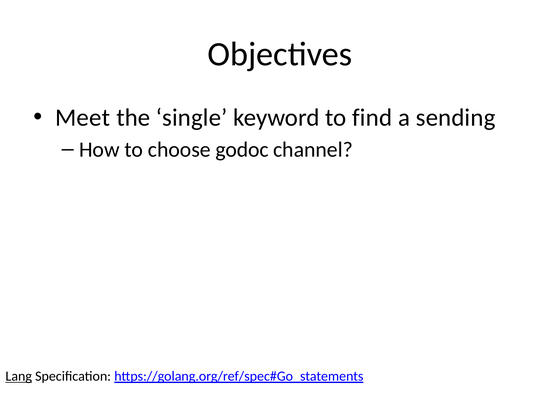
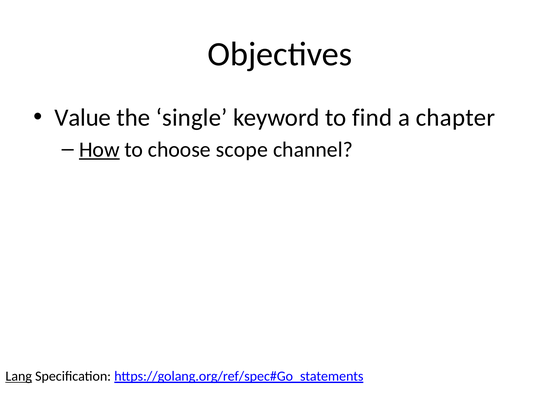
Meet: Meet -> Value
sending: sending -> chapter
How underline: none -> present
godoc: godoc -> scope
